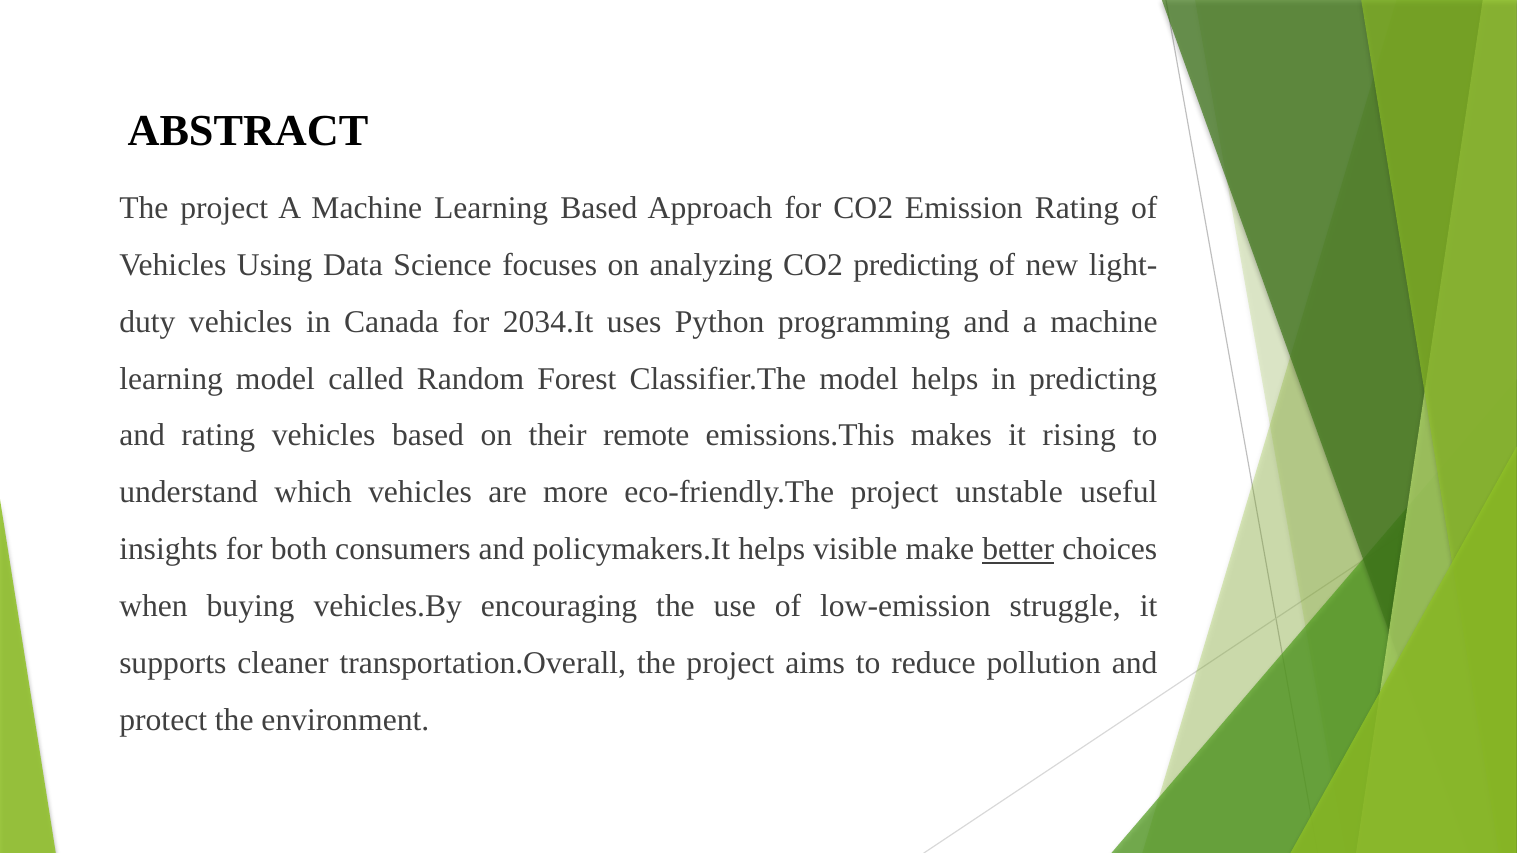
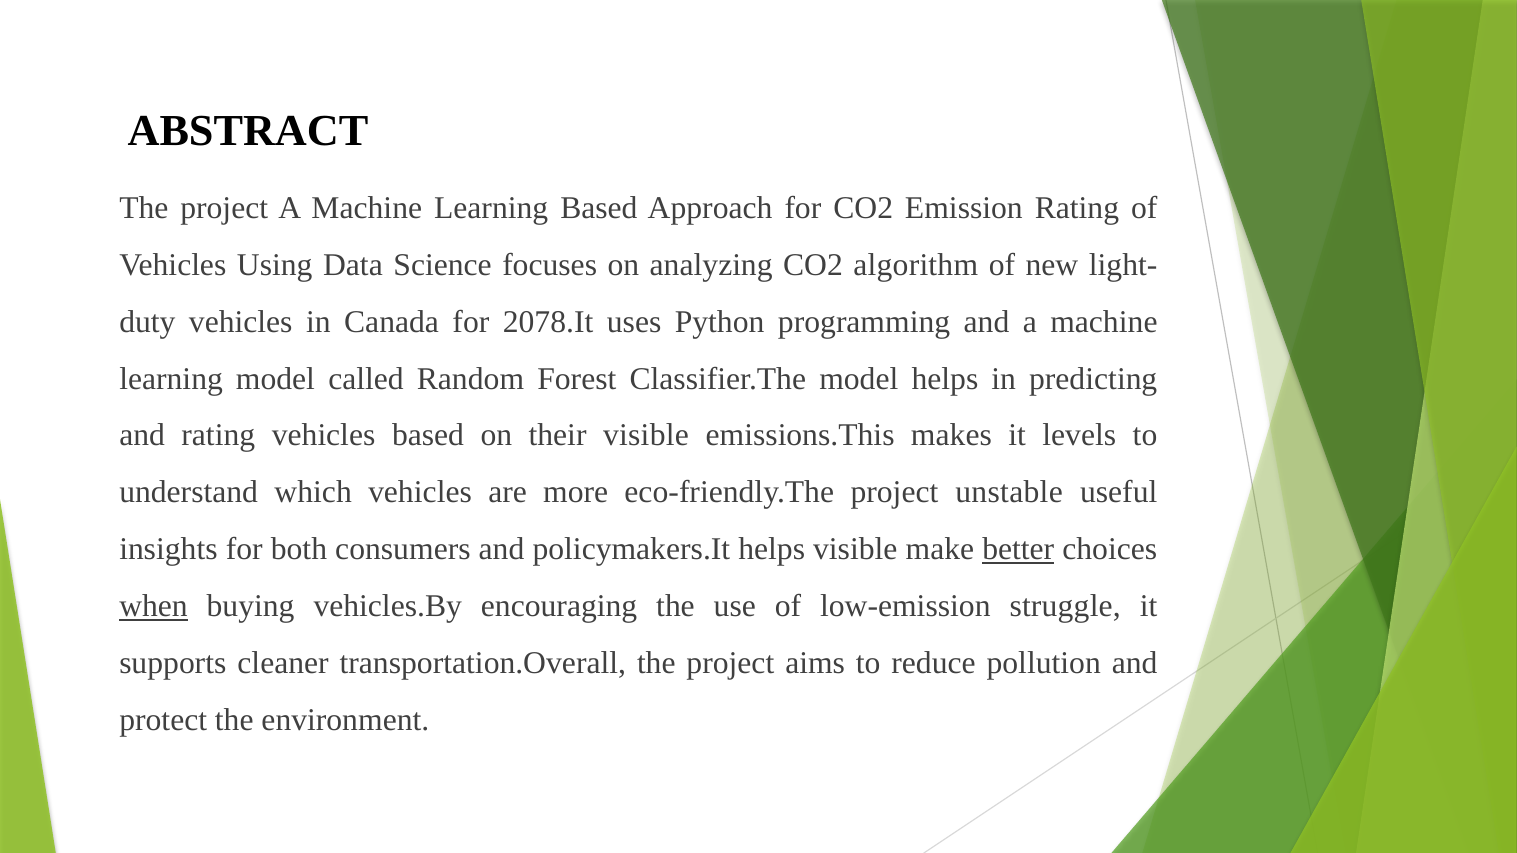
CO2 predicting: predicting -> algorithm
2034.It: 2034.It -> 2078.It
their remote: remote -> visible
rising: rising -> levels
when underline: none -> present
